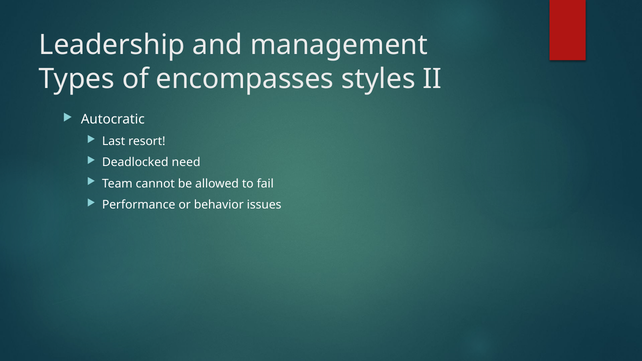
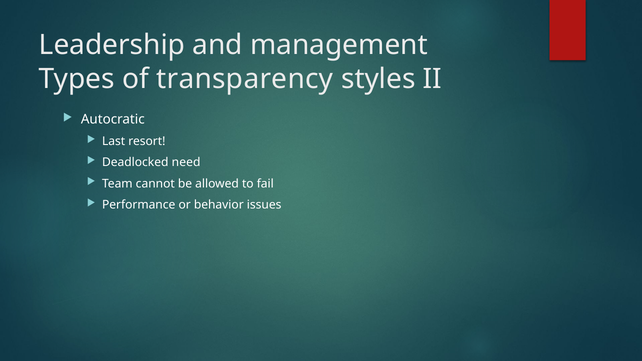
encompasses: encompasses -> transparency
